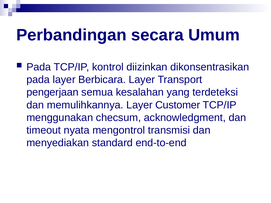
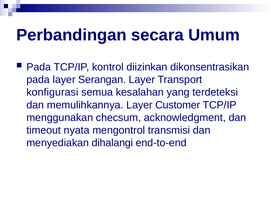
Berbicara: Berbicara -> Serangan
pengerjaan: pengerjaan -> konfigurasi
standard: standard -> dihalangi
